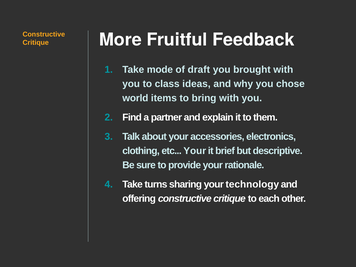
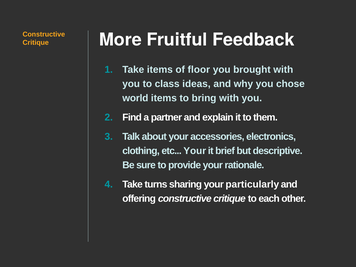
Take mode: mode -> items
draft: draft -> floor
technology: technology -> particularly
